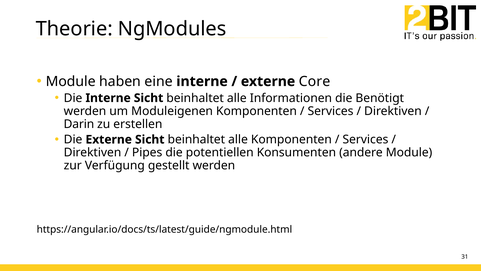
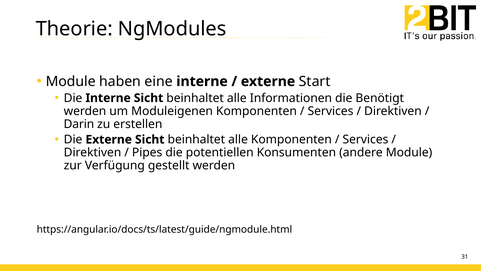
Core: Core -> Start
